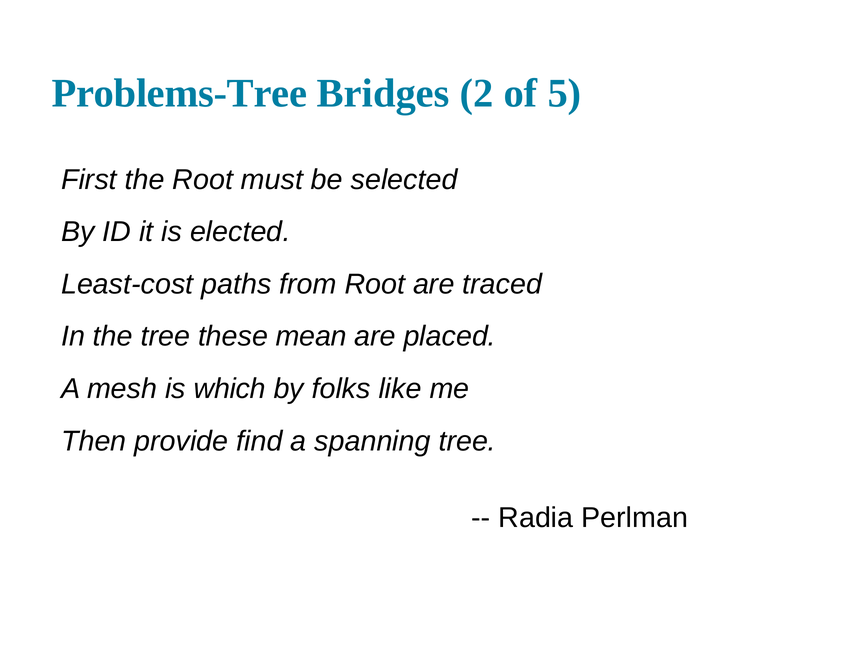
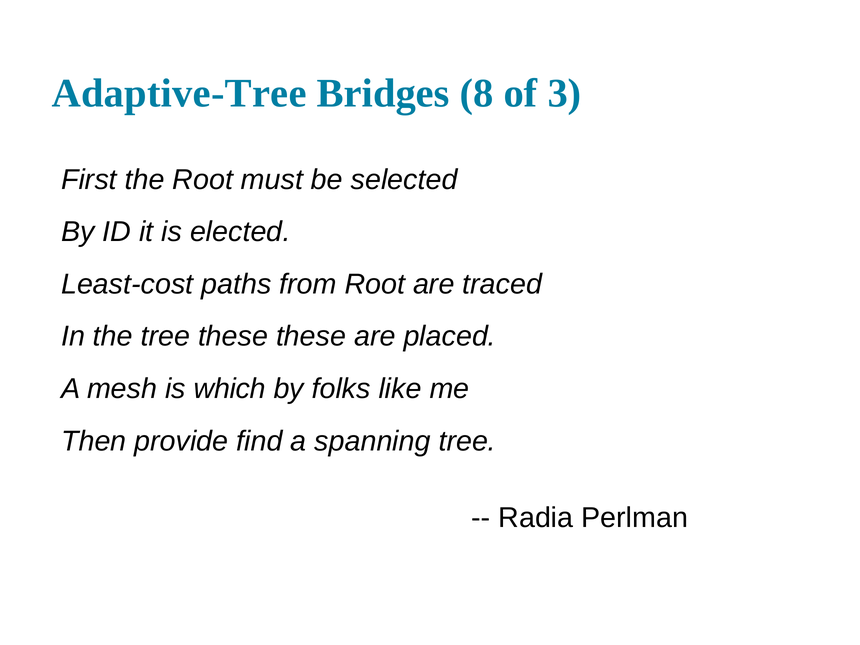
Problems-Tree: Problems-Tree -> Adaptive-Tree
2: 2 -> 8
5: 5 -> 3
these mean: mean -> these
